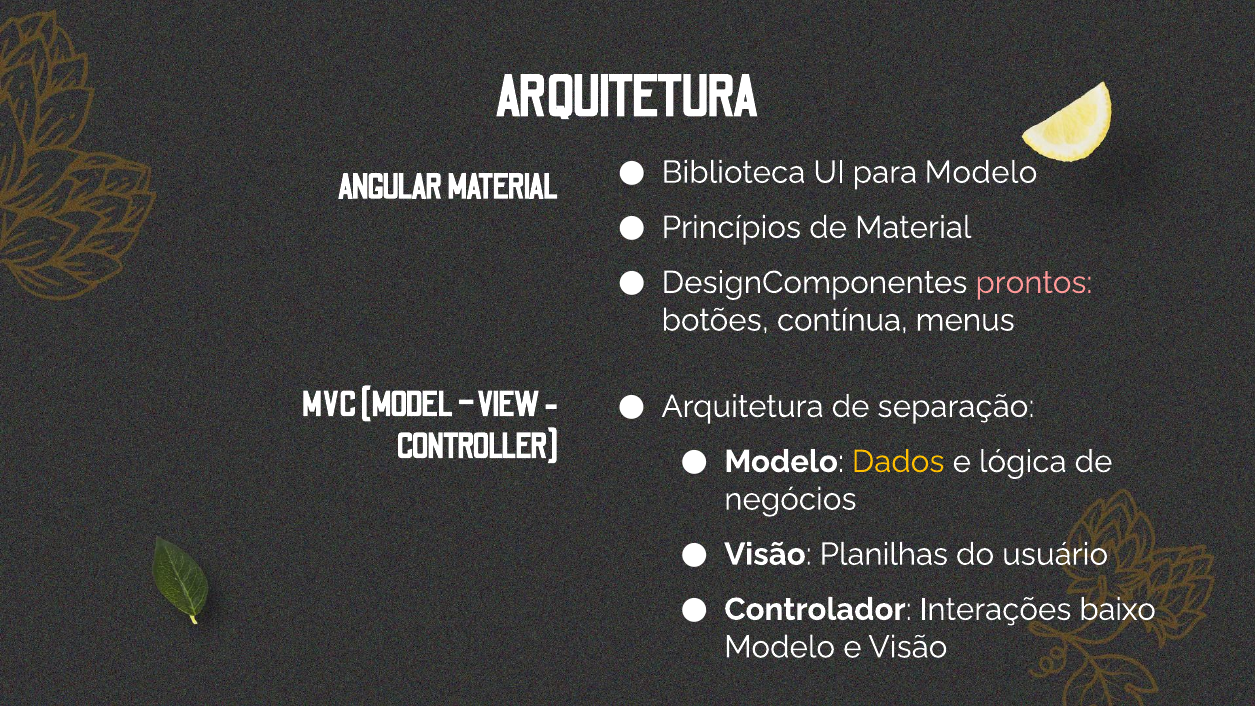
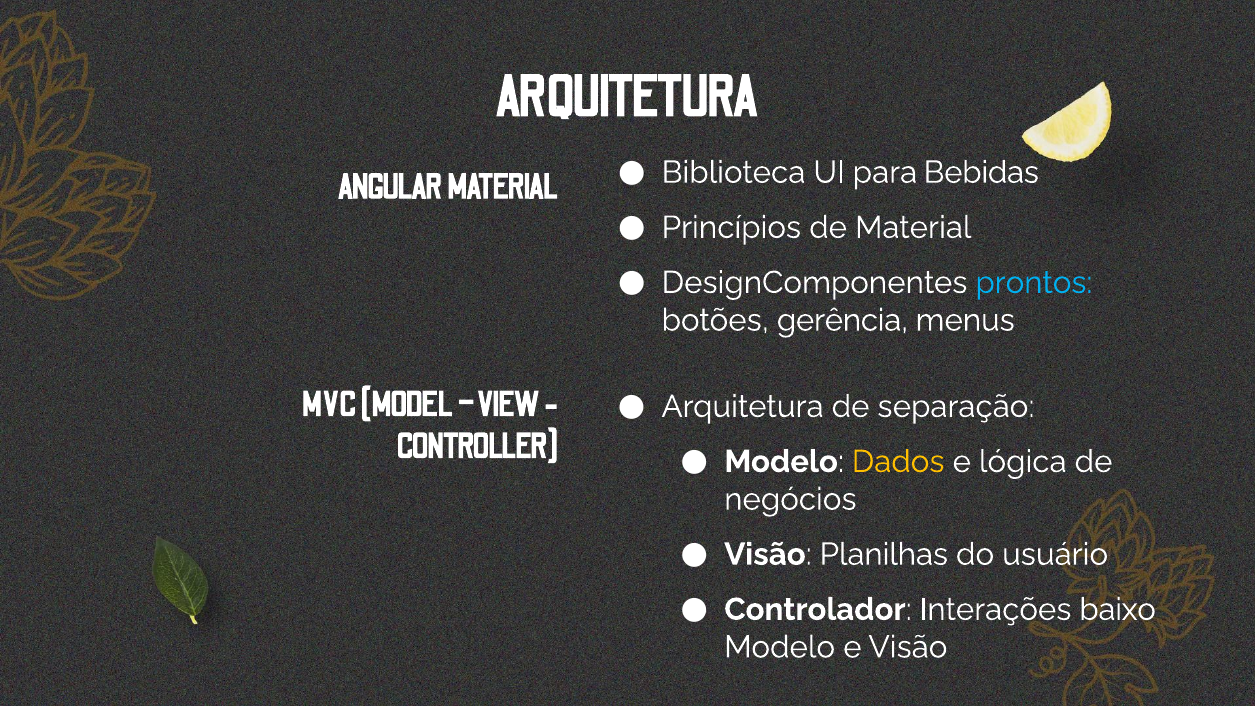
para Modelo: Modelo -> Bebidas
prontos colour: pink -> light blue
contínua: contínua -> gerência
